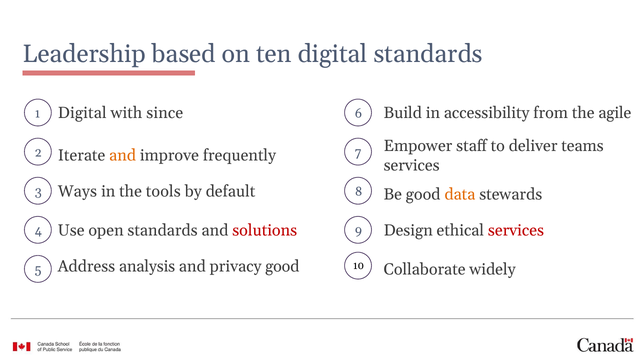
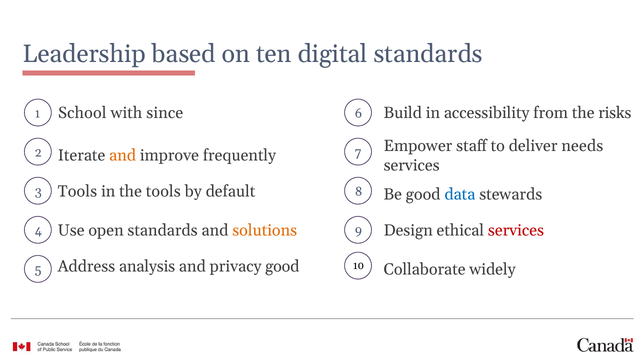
Digital at (82, 113): Digital -> School
agile: agile -> risks
teams: teams -> needs
Ways at (77, 191): Ways -> Tools
data colour: orange -> blue
solutions colour: red -> orange
